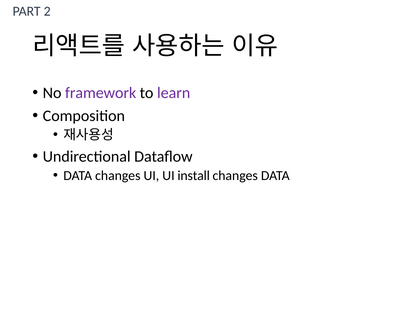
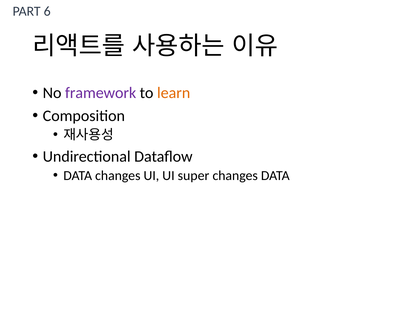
2: 2 -> 6
learn colour: purple -> orange
install: install -> super
